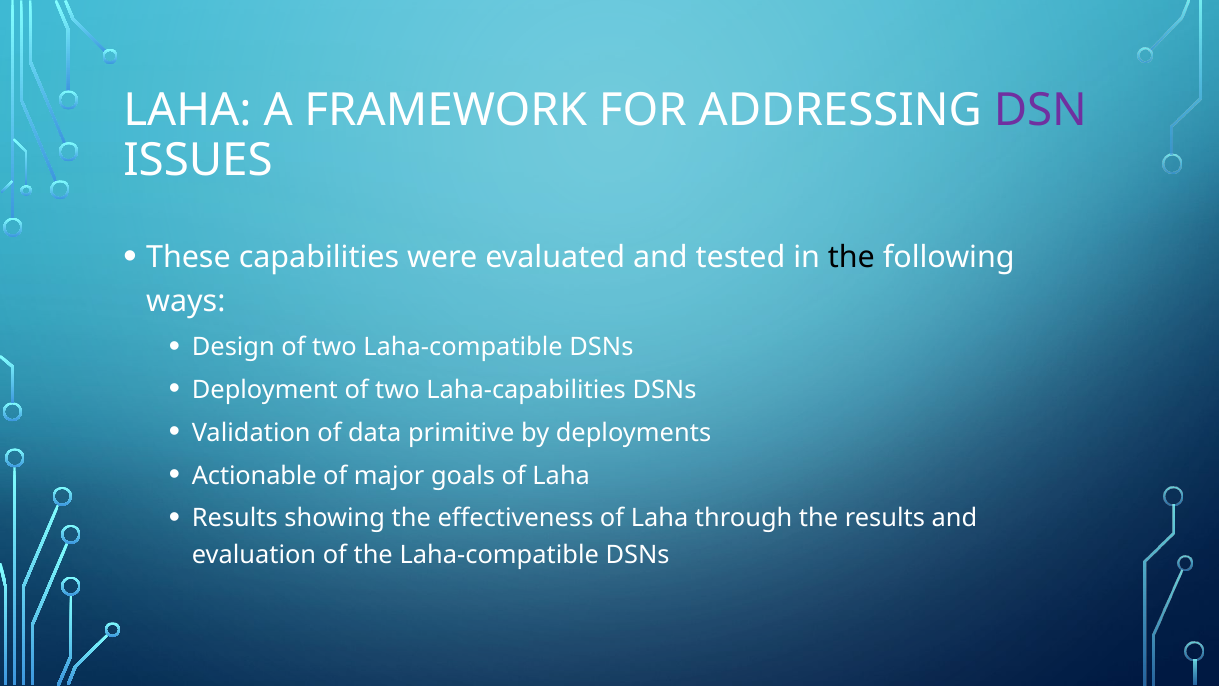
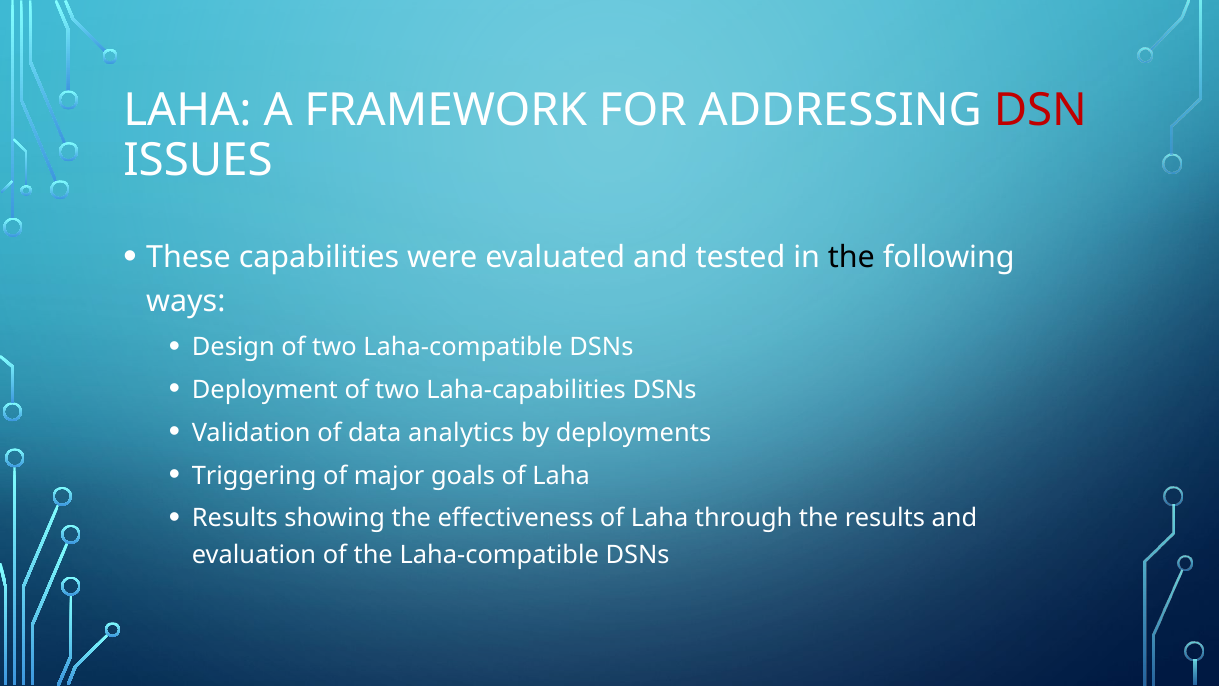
DSN colour: purple -> red
primitive: primitive -> analytics
Actionable: Actionable -> Triggering
